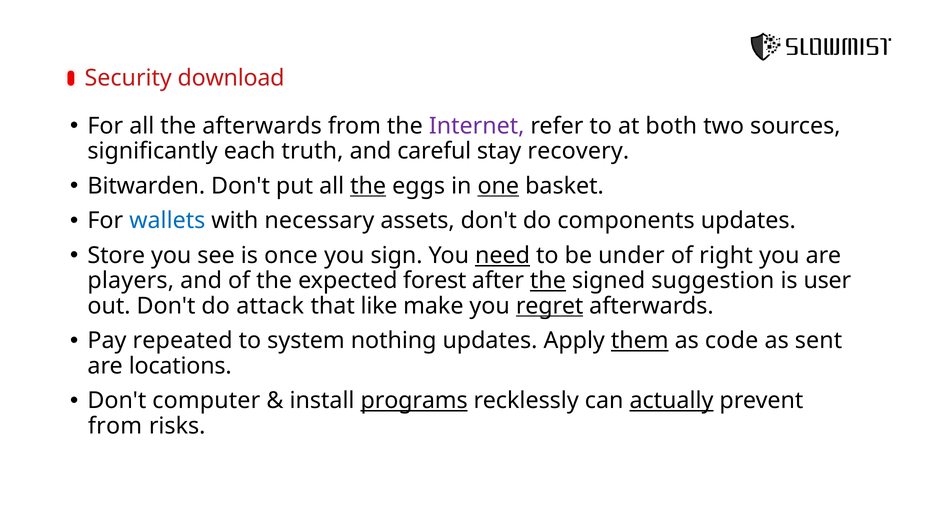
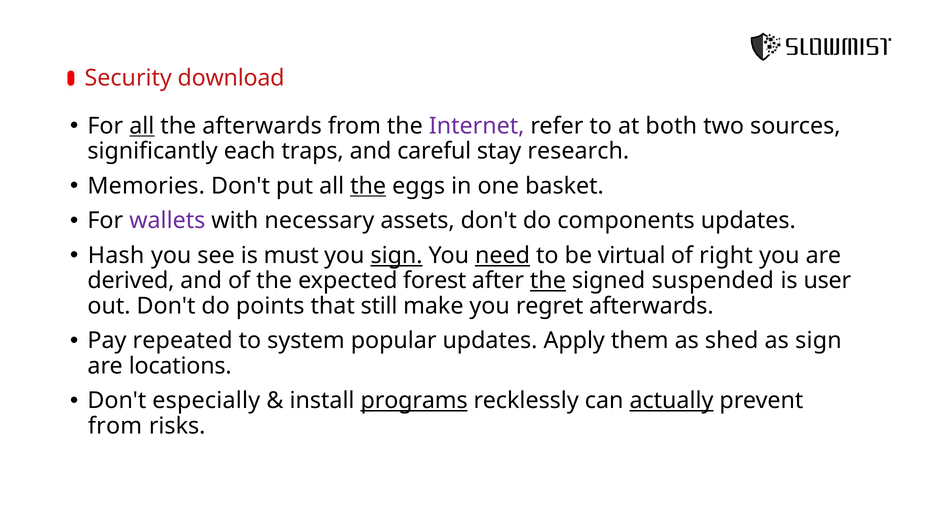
all at (142, 126) underline: none -> present
truth: truth -> traps
recovery: recovery -> research
Bitwarden: Bitwarden -> Memories
one underline: present -> none
wallets colour: blue -> purple
Store: Store -> Hash
once: once -> must
sign at (397, 256) underline: none -> present
under: under -> virtual
players: players -> derived
suggestion: suggestion -> suspended
attack: attack -> points
like: like -> still
regret underline: present -> none
nothing: nothing -> popular
them underline: present -> none
code: code -> shed
as sent: sent -> sign
computer: computer -> especially
